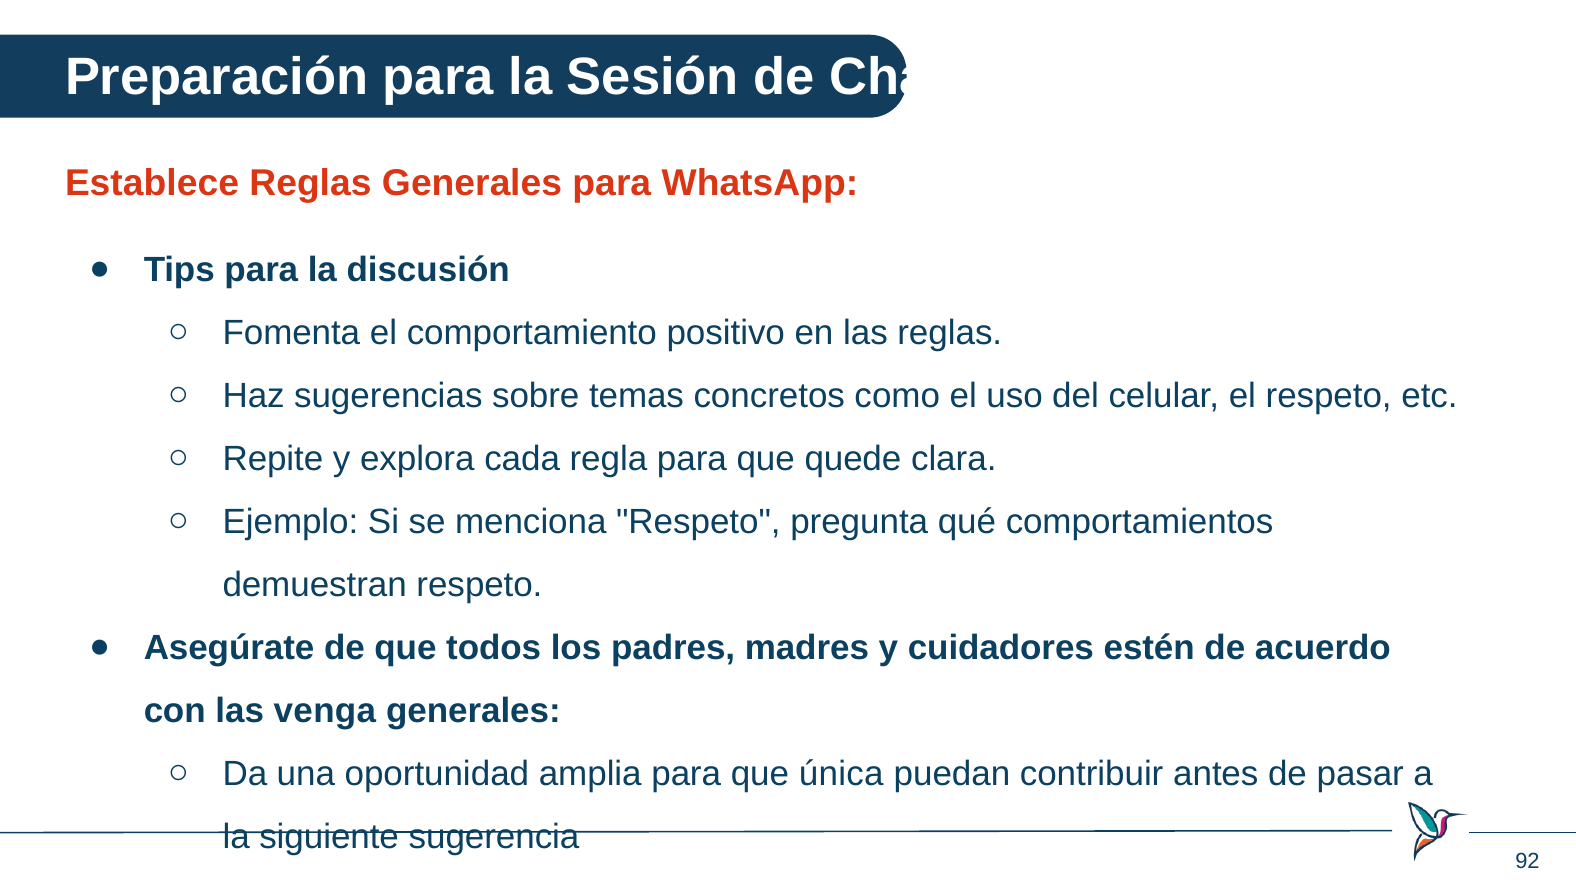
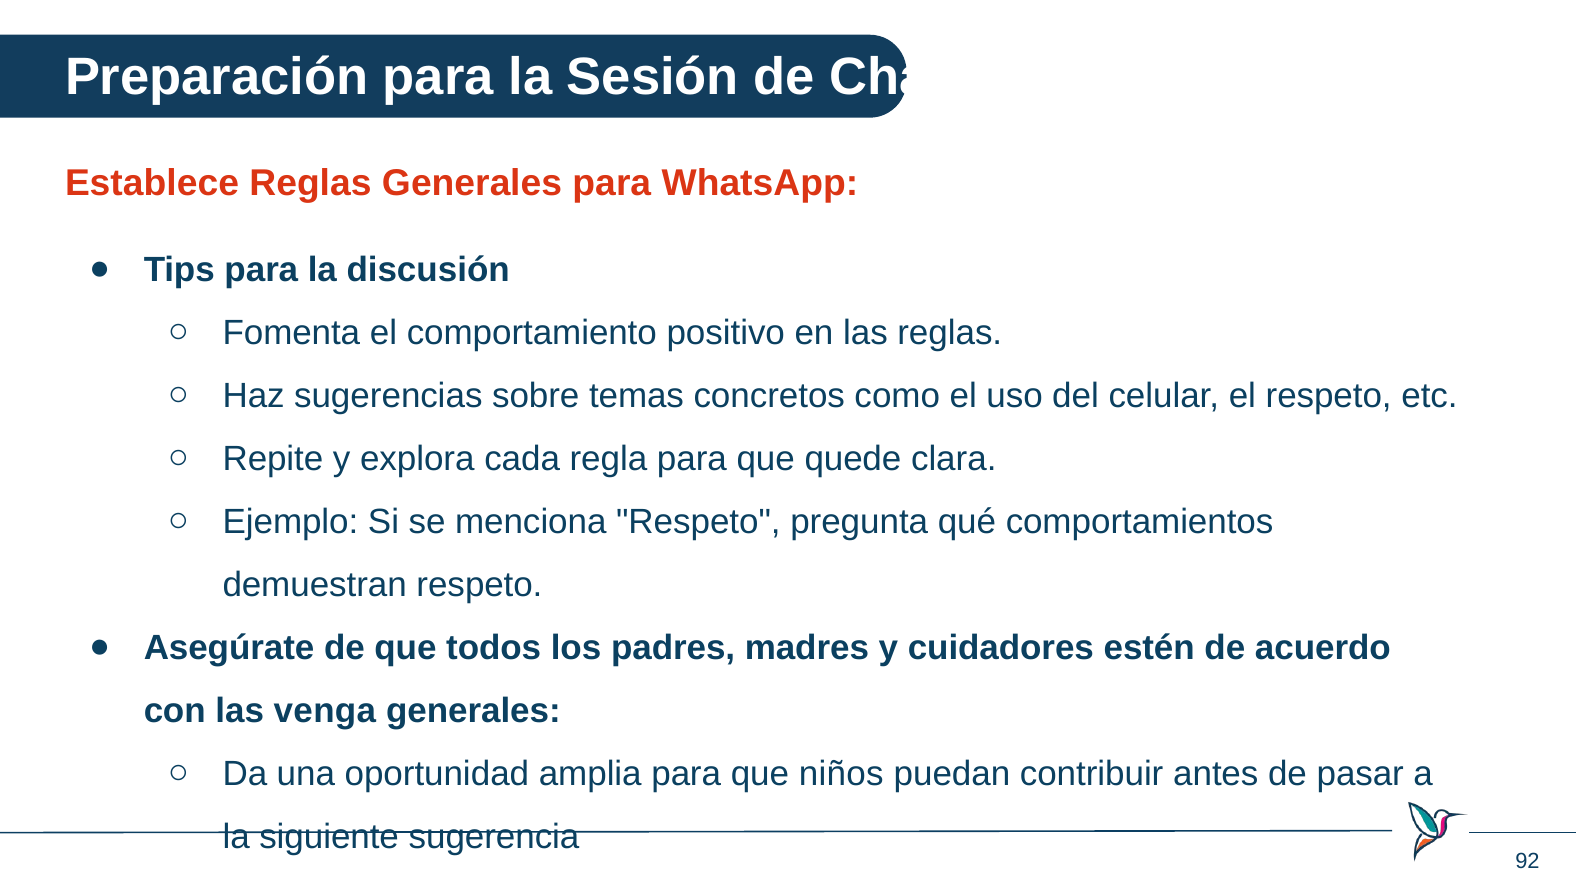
única: única -> niños
